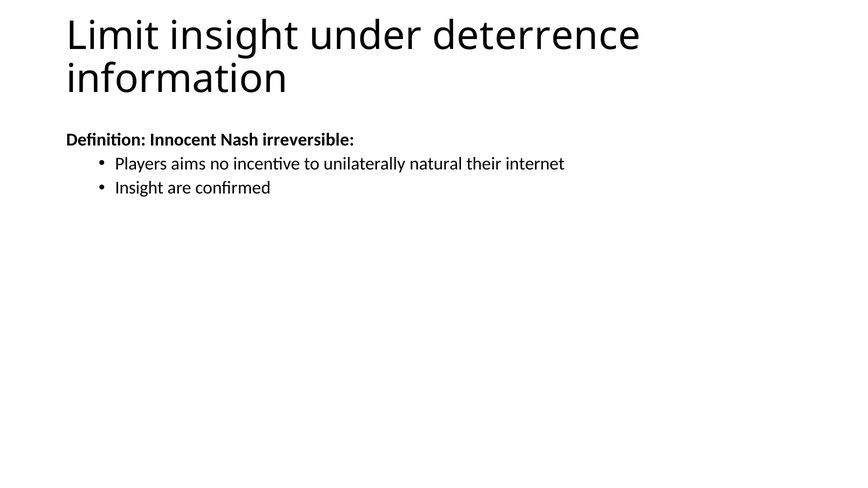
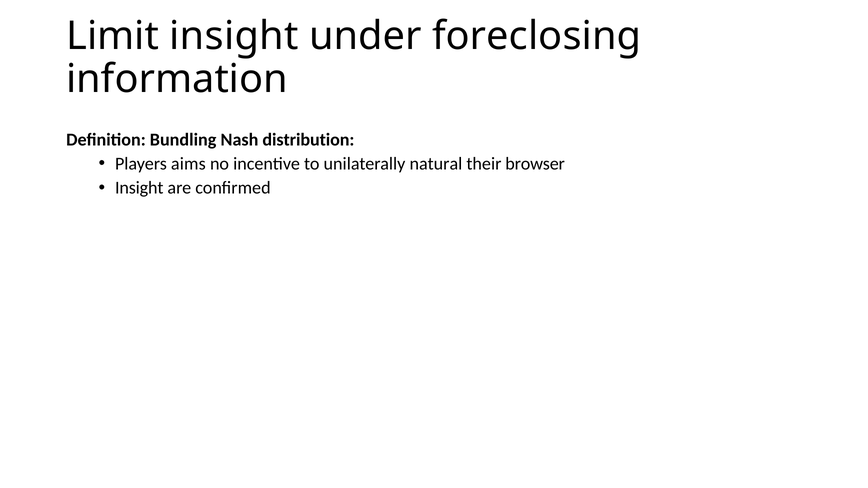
deterrence: deterrence -> foreclosing
Innocent: Innocent -> Bundling
irreversible: irreversible -> distribution
internet: internet -> browser
